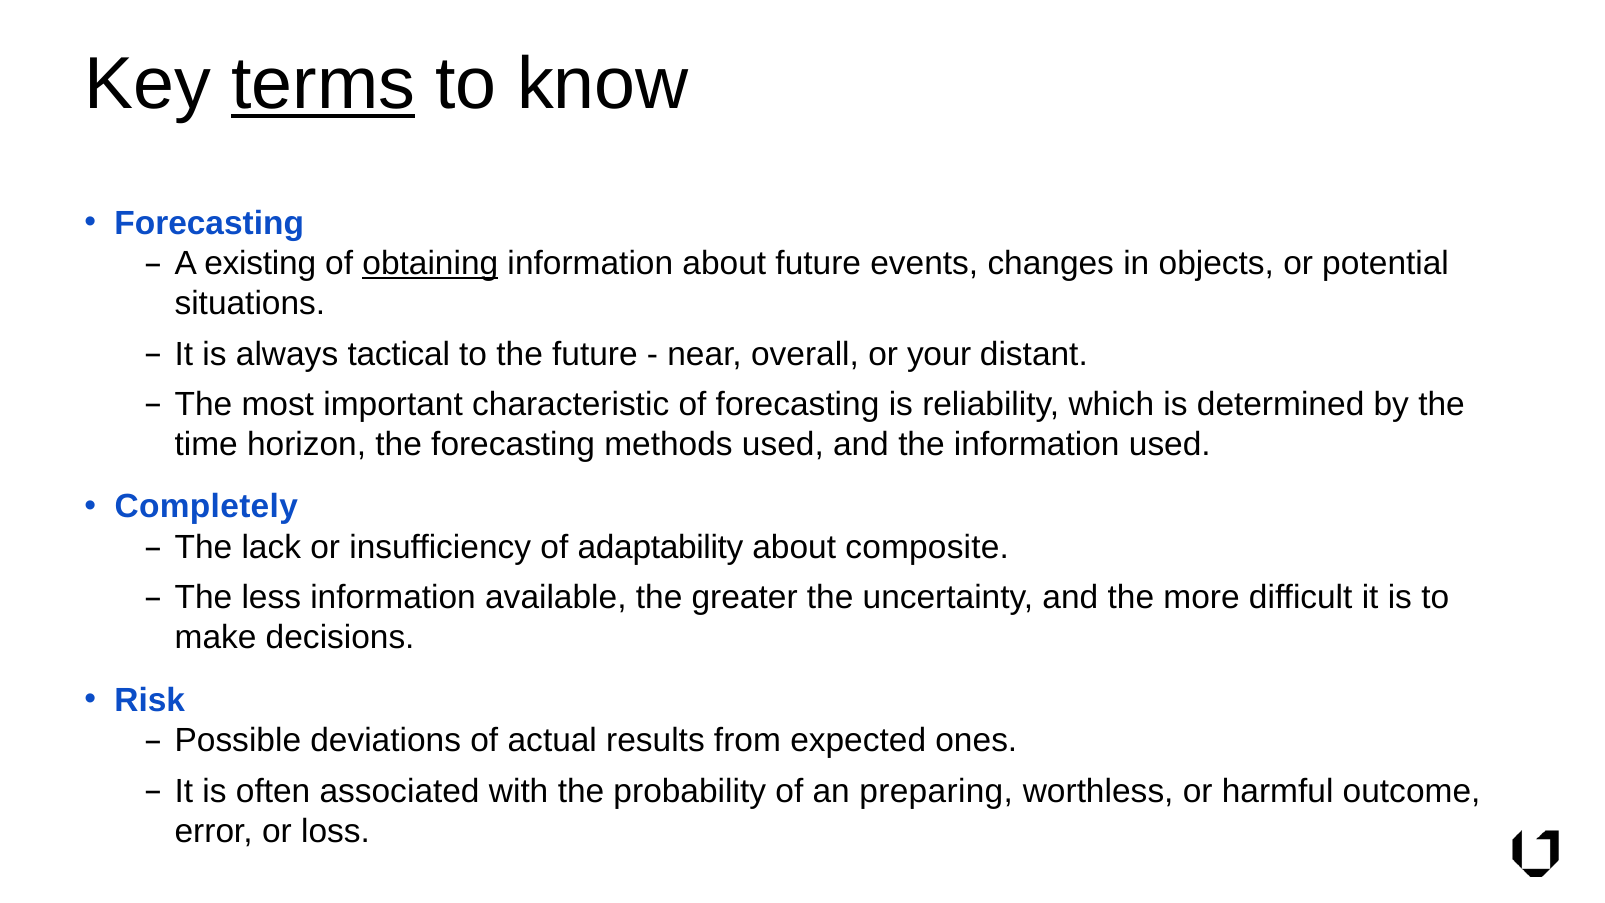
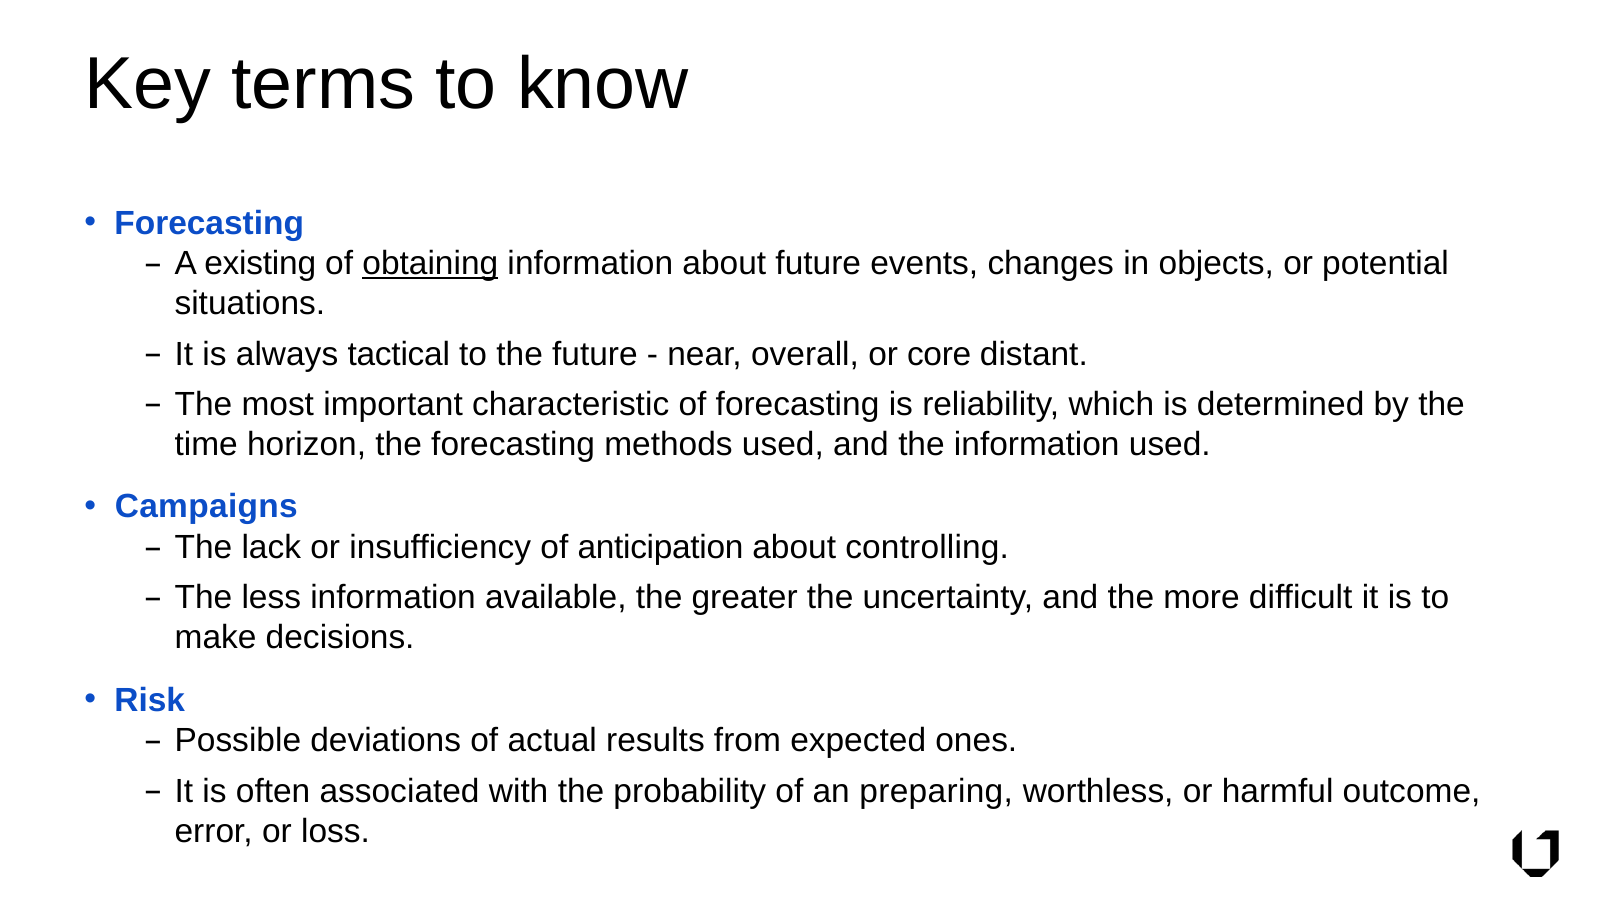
terms underline: present -> none
your: your -> core
Completely: Completely -> Campaigns
adaptability: adaptability -> anticipation
composite: composite -> controlling
